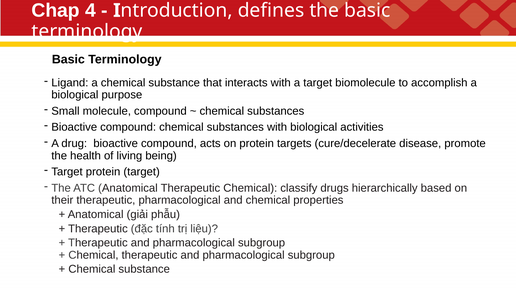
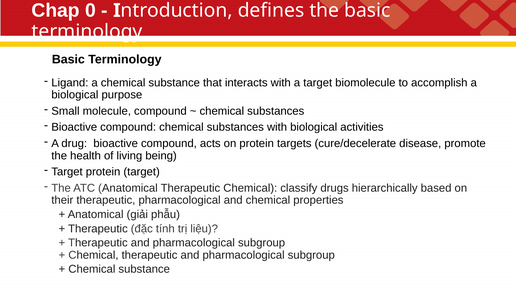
4: 4 -> 0
